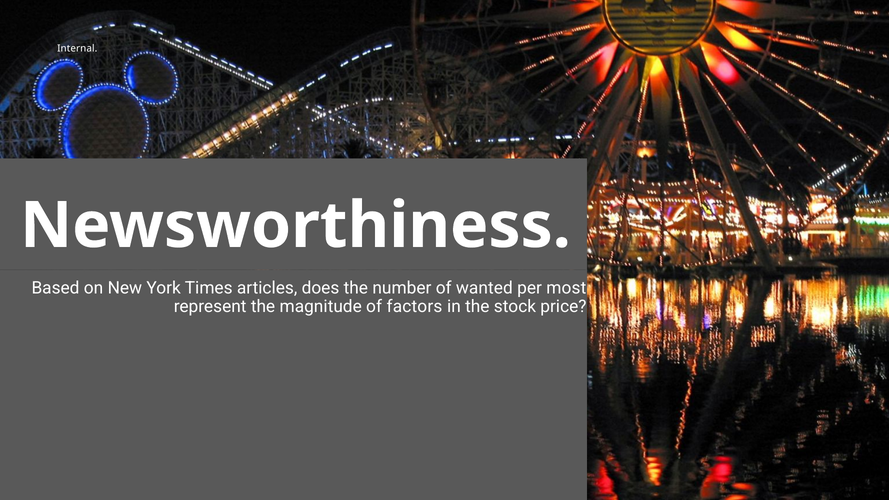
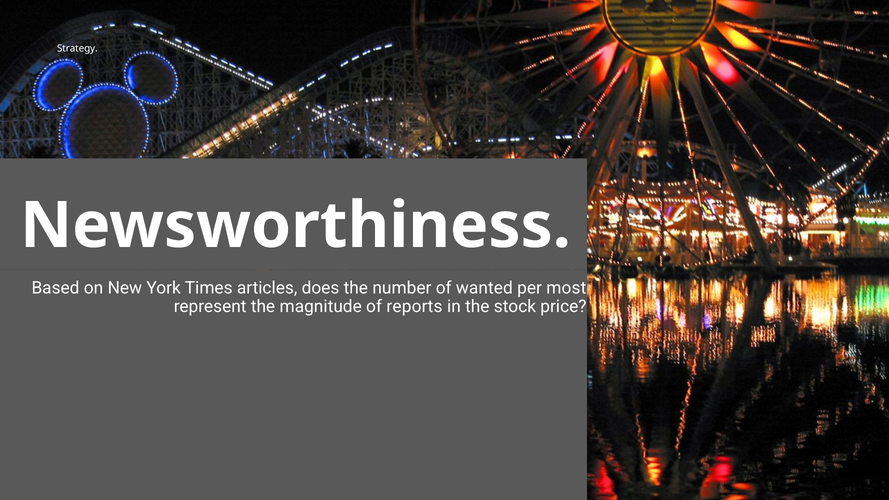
Internal: Internal -> Strategy
factors: factors -> reports
